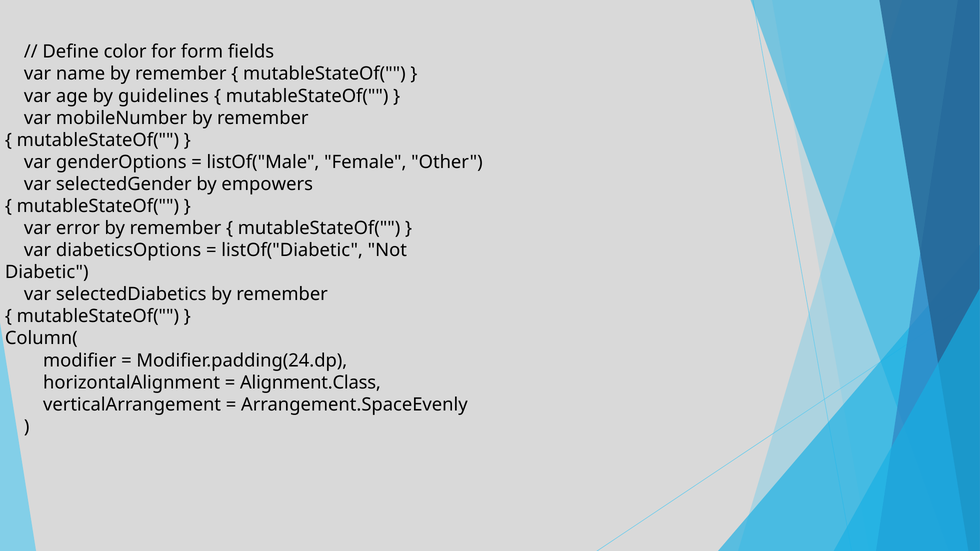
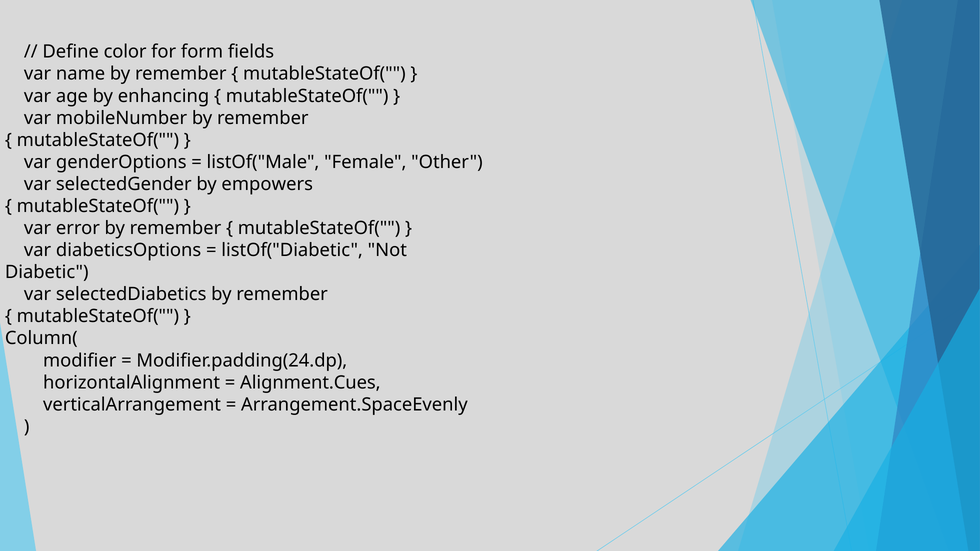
guidelines: guidelines -> enhancing
Alignment.Class: Alignment.Class -> Alignment.Cues
